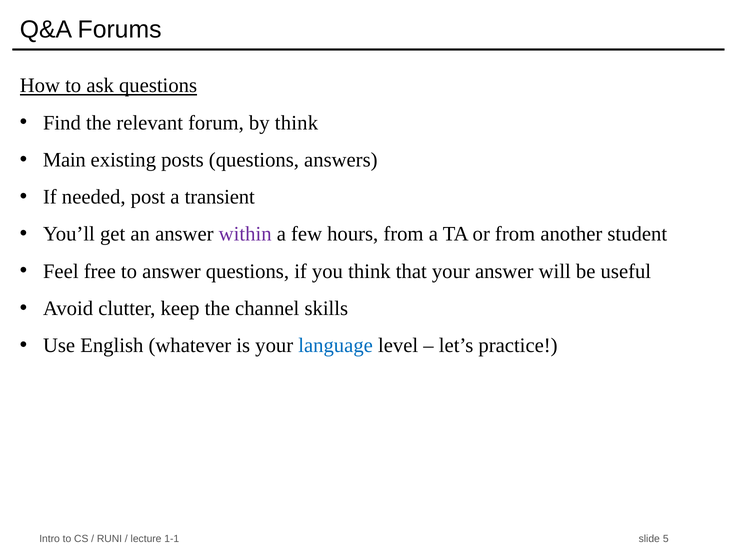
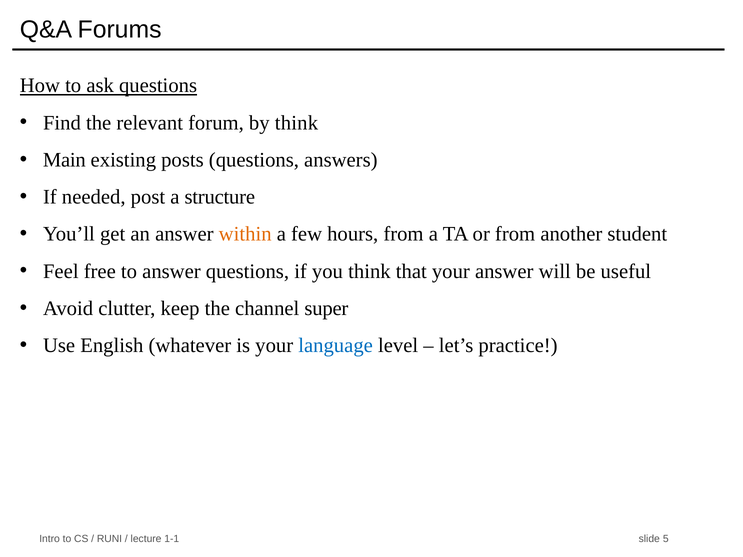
transient: transient -> structure
within colour: purple -> orange
skills: skills -> super
